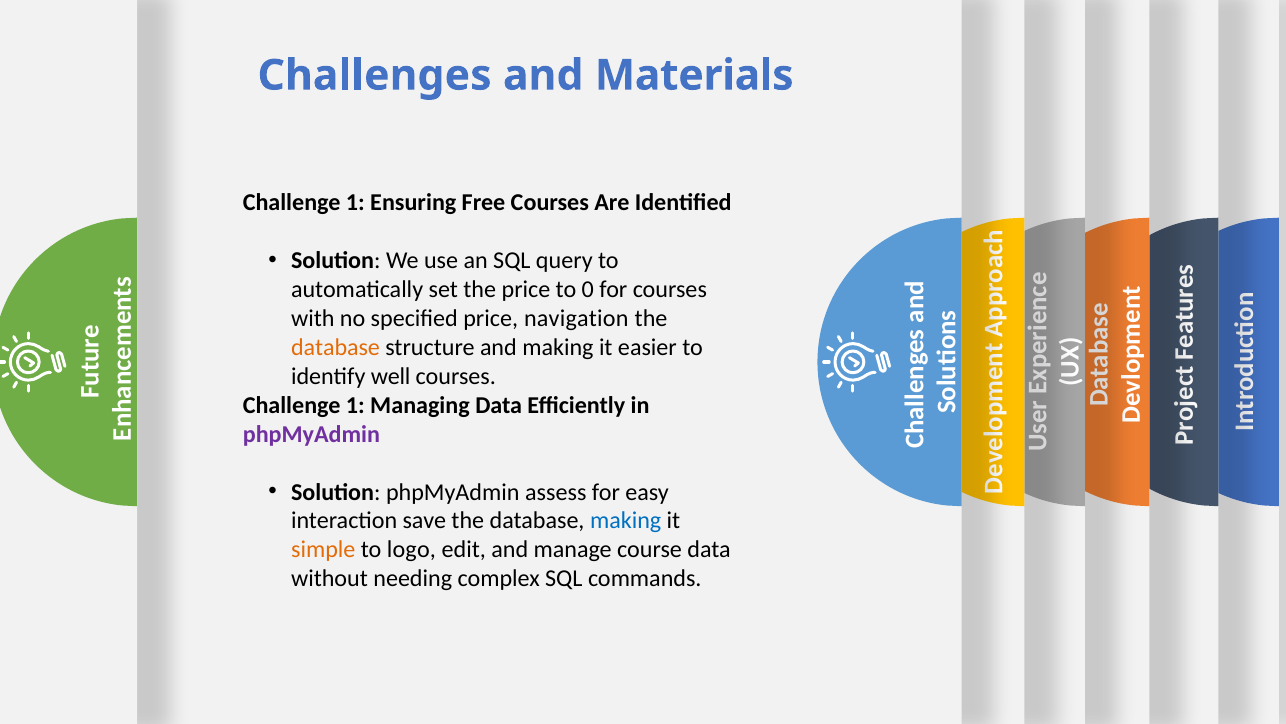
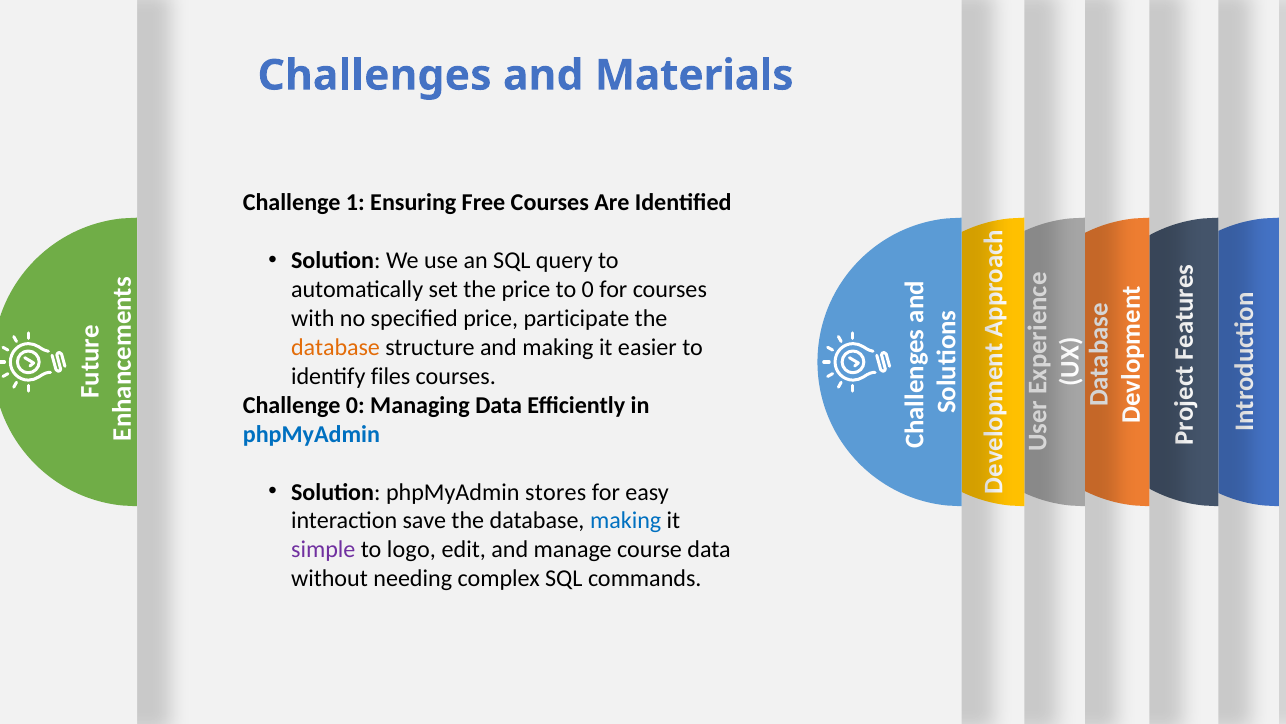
navigation: navigation -> participate
well: well -> files
1 at (355, 405): 1 -> 0
phpMyAdmin at (311, 434) colour: purple -> blue
assess: assess -> stores
simple colour: orange -> purple
